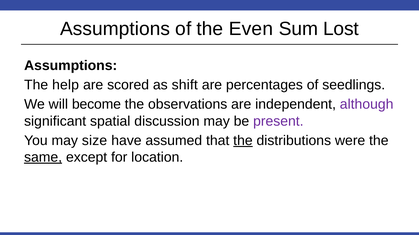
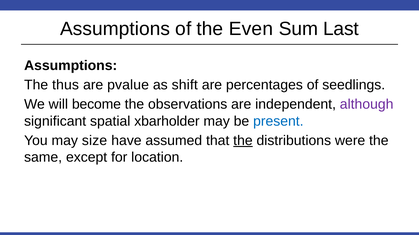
Lost: Lost -> Last
help: help -> thus
scored: scored -> pvalue
discussion: discussion -> xbarholder
present colour: purple -> blue
same underline: present -> none
